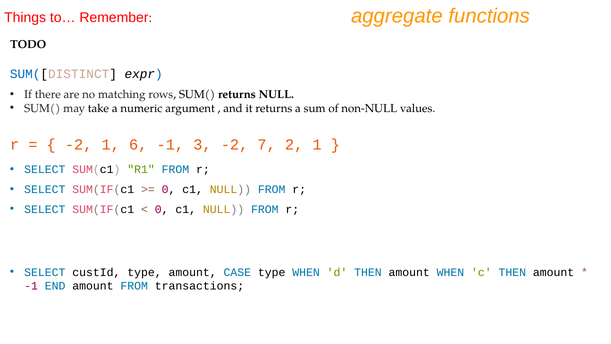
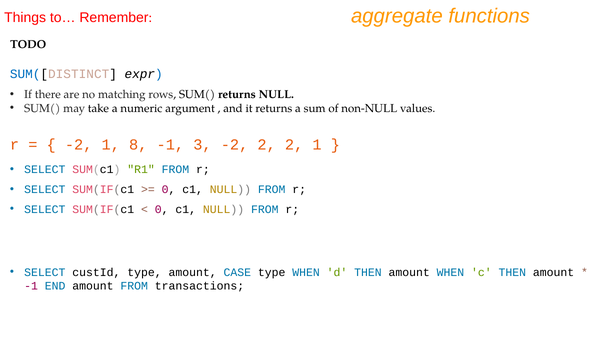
6: 6 -> 8
-2 7: 7 -> 2
